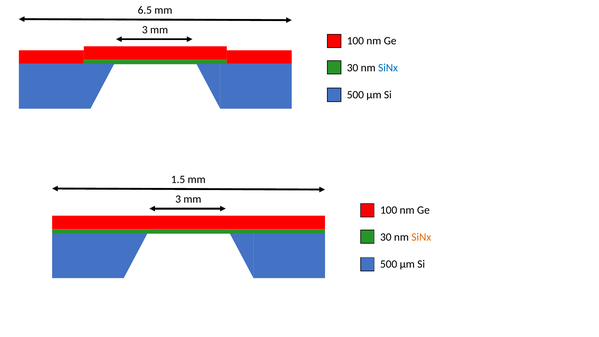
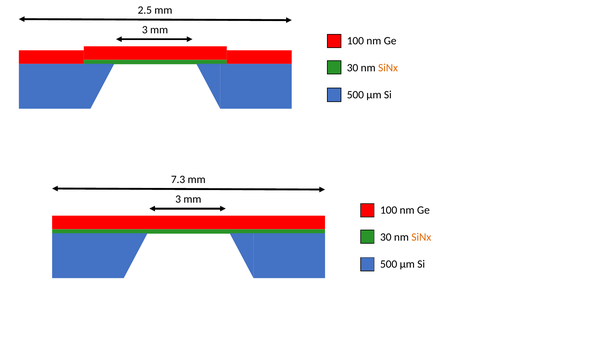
6.5: 6.5 -> 2.5
SiNx at (388, 68) colour: blue -> orange
1.5: 1.5 -> 7.3
